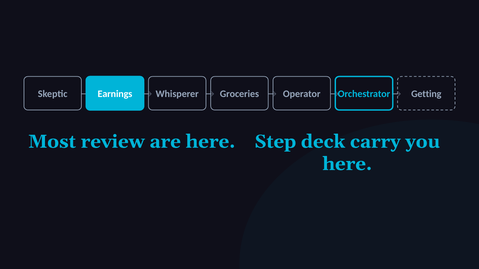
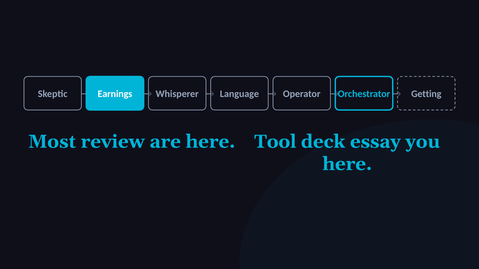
Groceries: Groceries -> Language
Step: Step -> Tool
carry: carry -> essay
